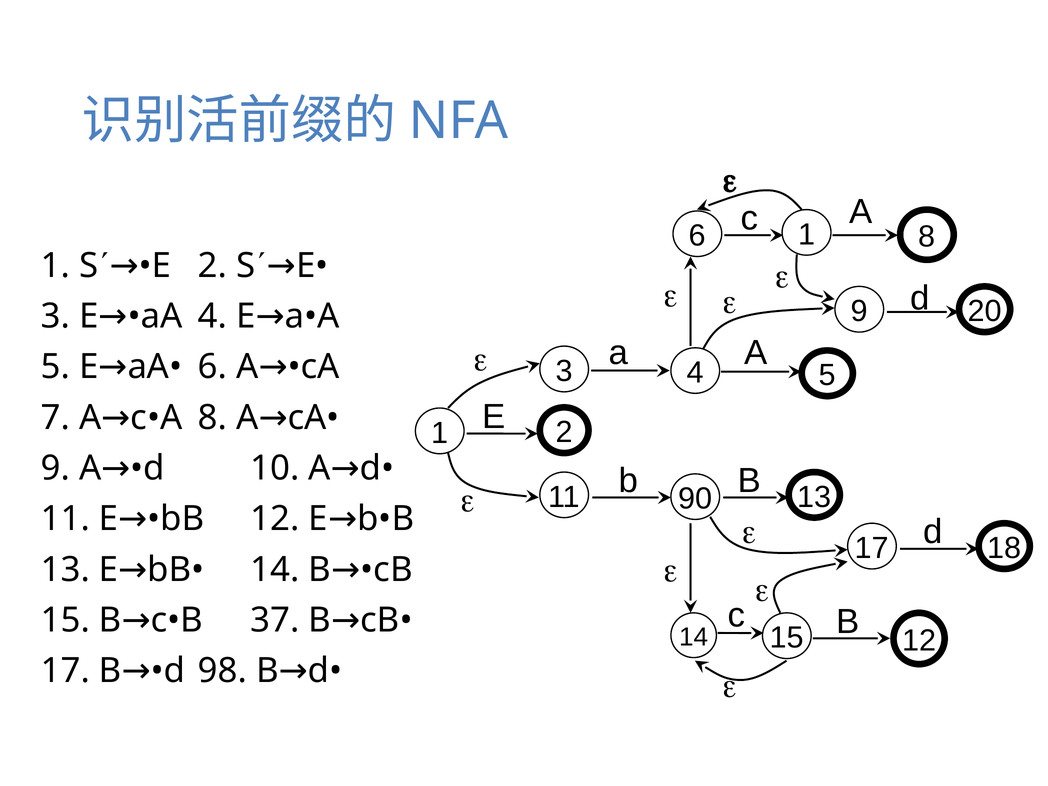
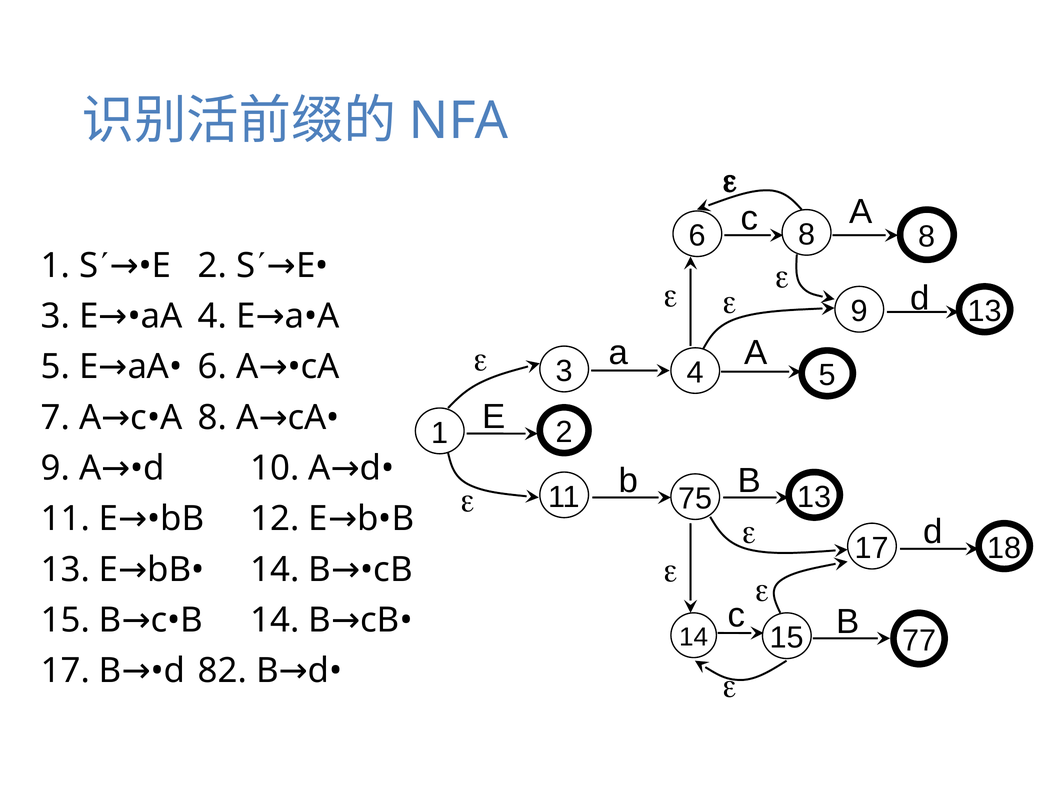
6 1: 1 -> 8
9 20: 20 -> 13
90: 90 -> 75
37 at (275, 620): 37 -> 14
15 12: 12 -> 77
98: 98 -> 82
